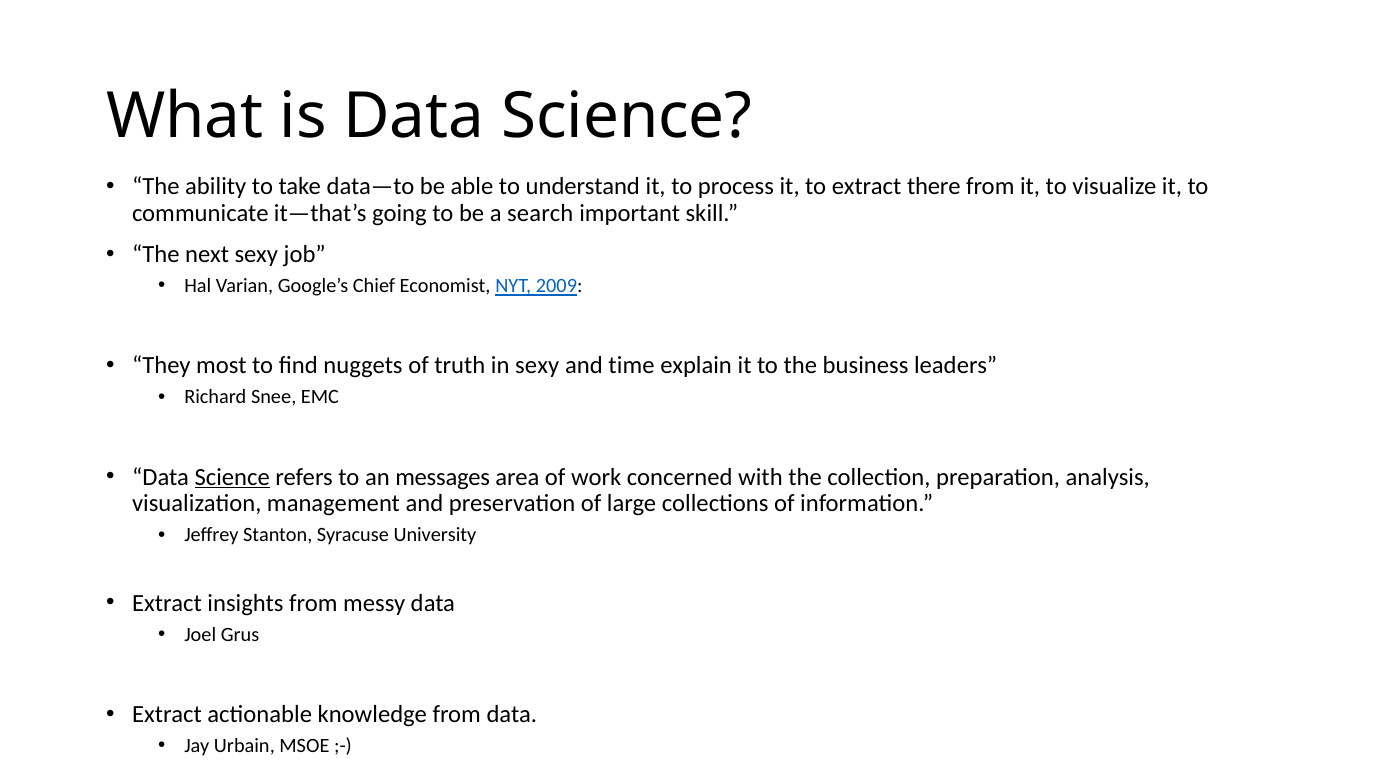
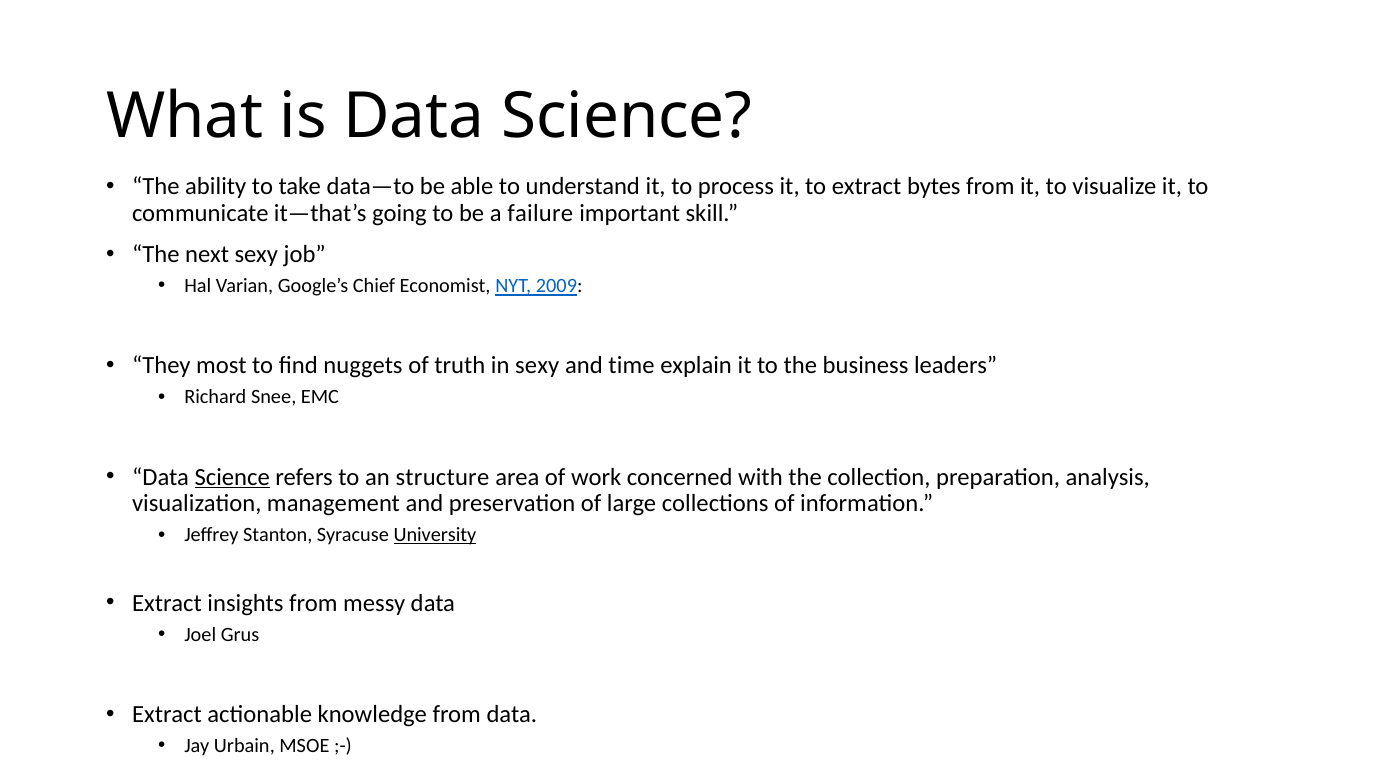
there: there -> bytes
search: search -> failure
messages: messages -> structure
University underline: none -> present
